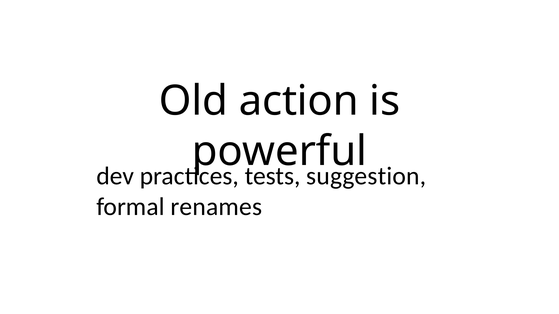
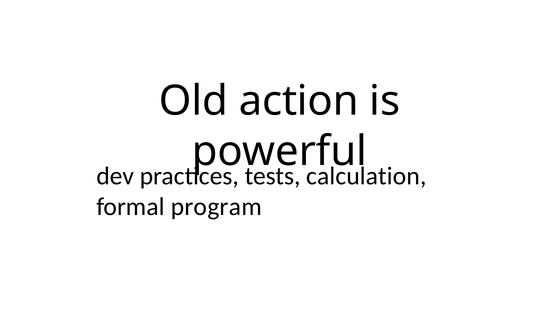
suggestion: suggestion -> calculation
renames: renames -> program
